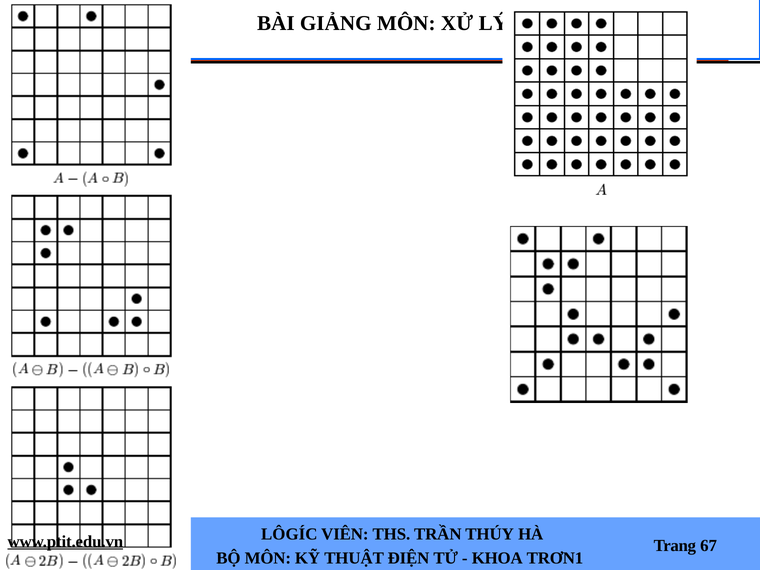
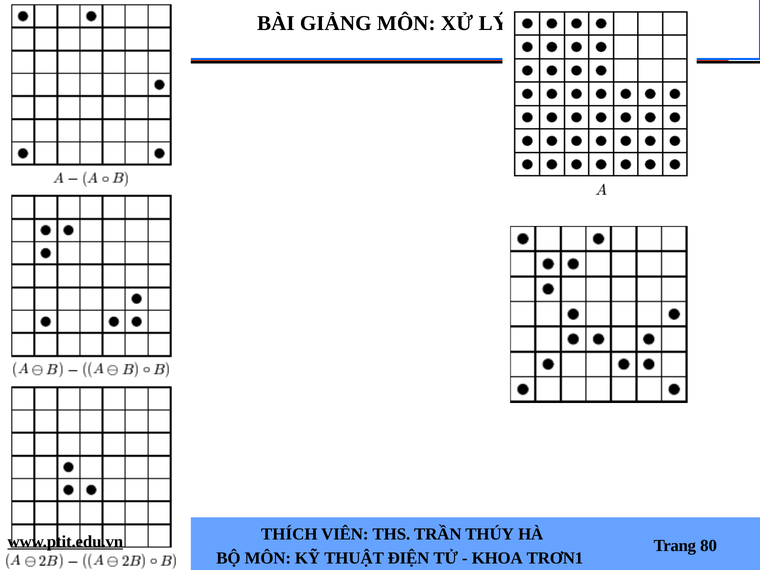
LÔGÍC: LÔGÍC -> THÍCH
67: 67 -> 80
